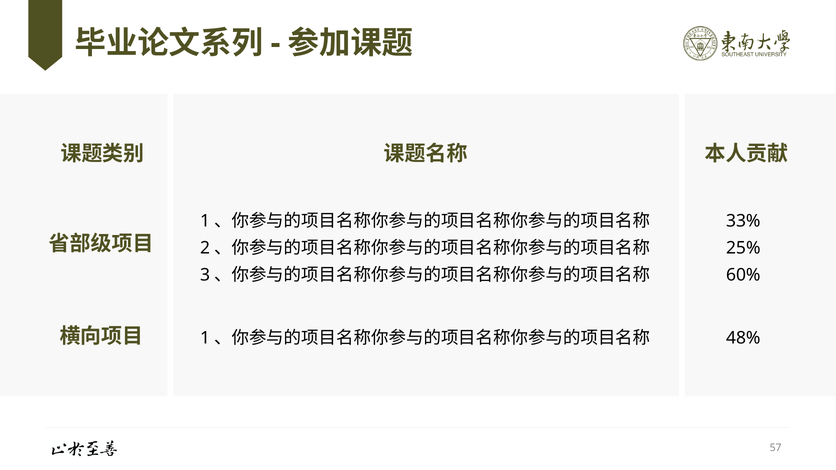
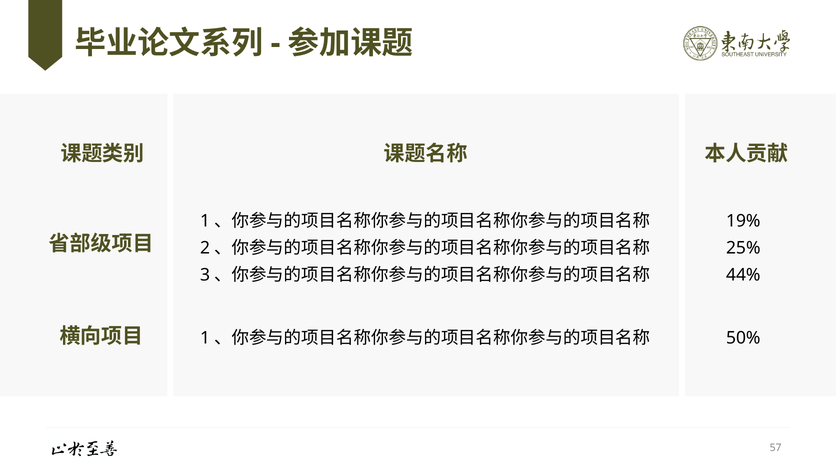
33%: 33% -> 19%
60%: 60% -> 44%
48%: 48% -> 50%
